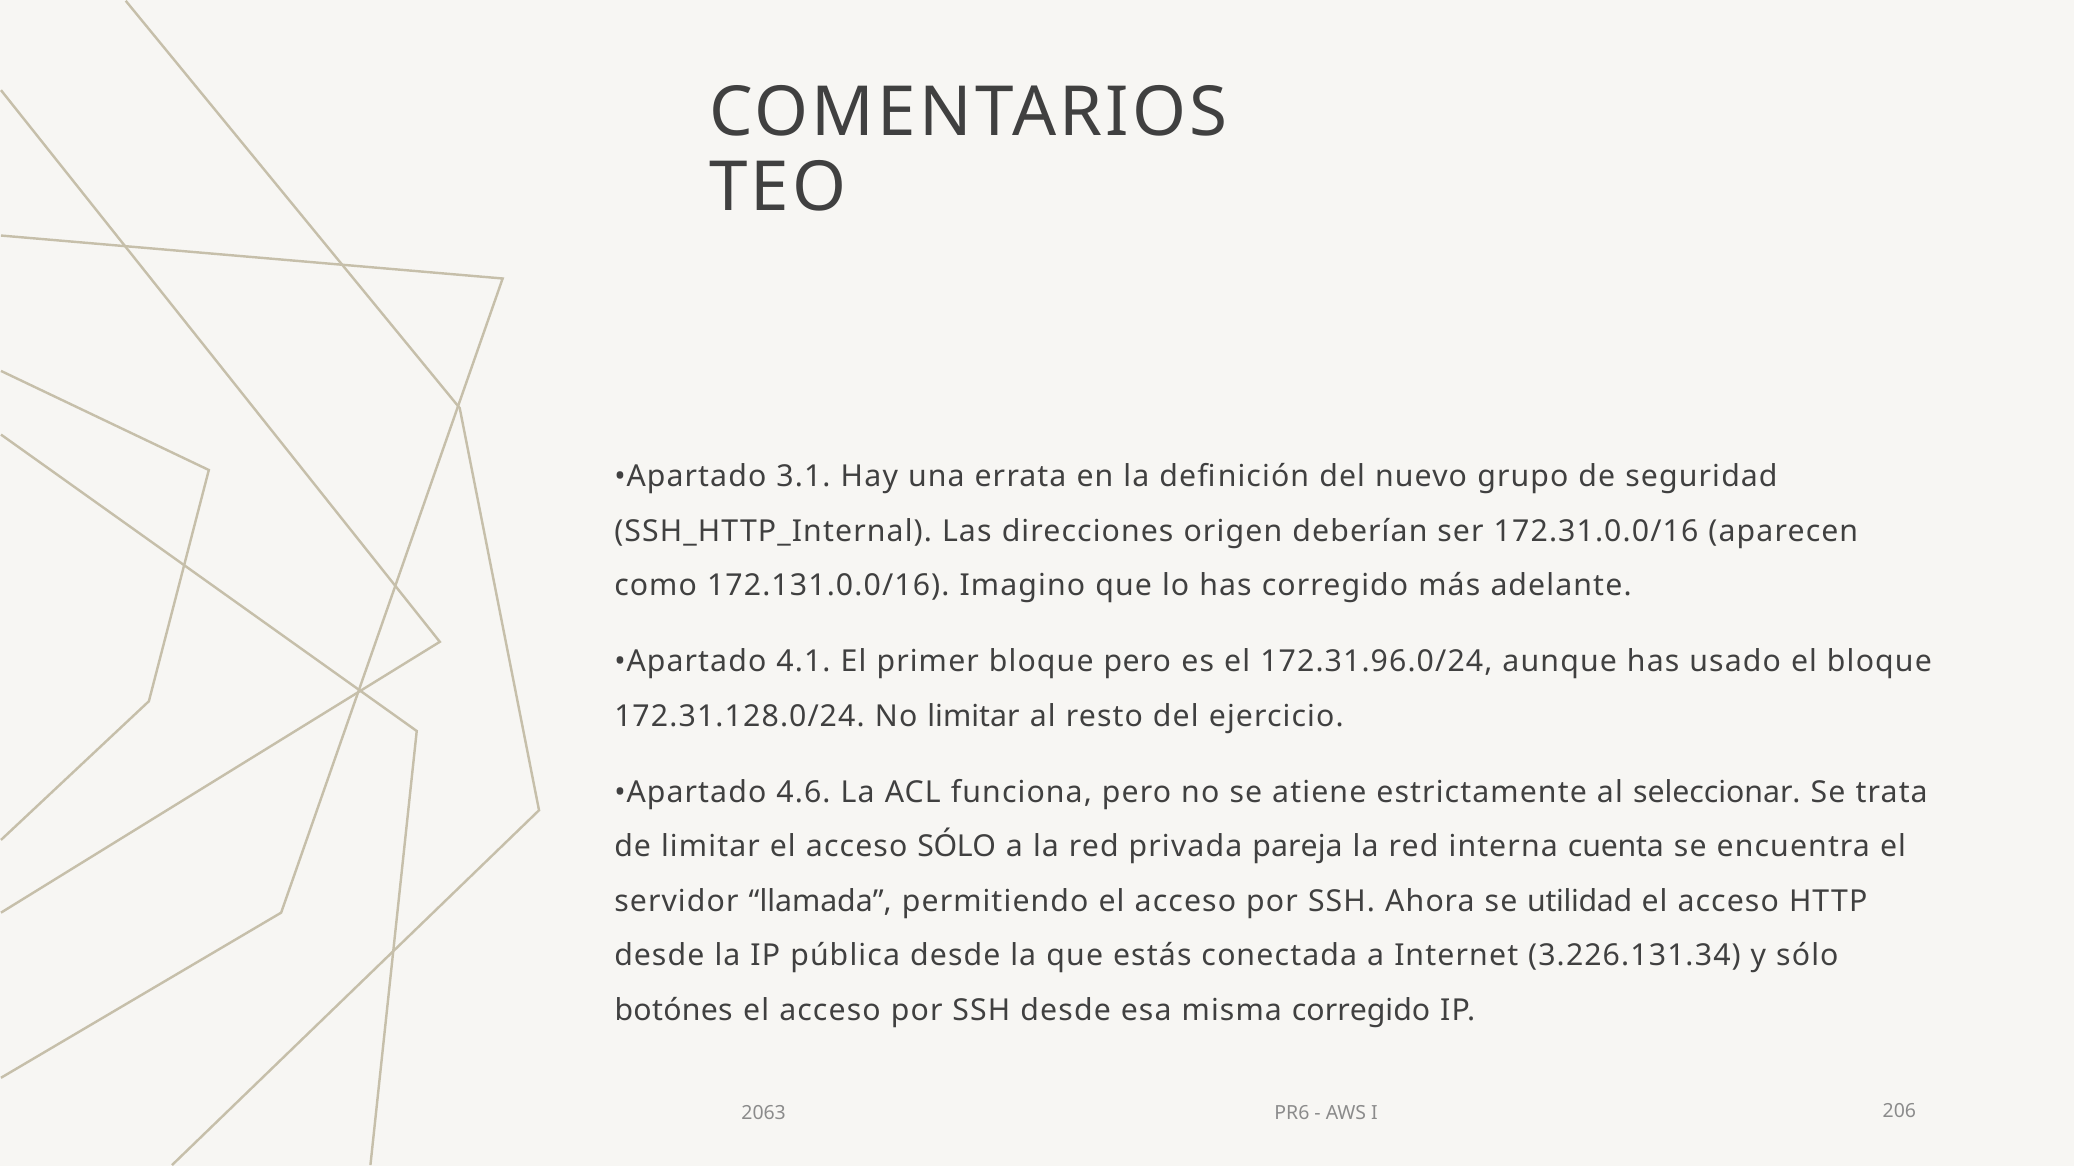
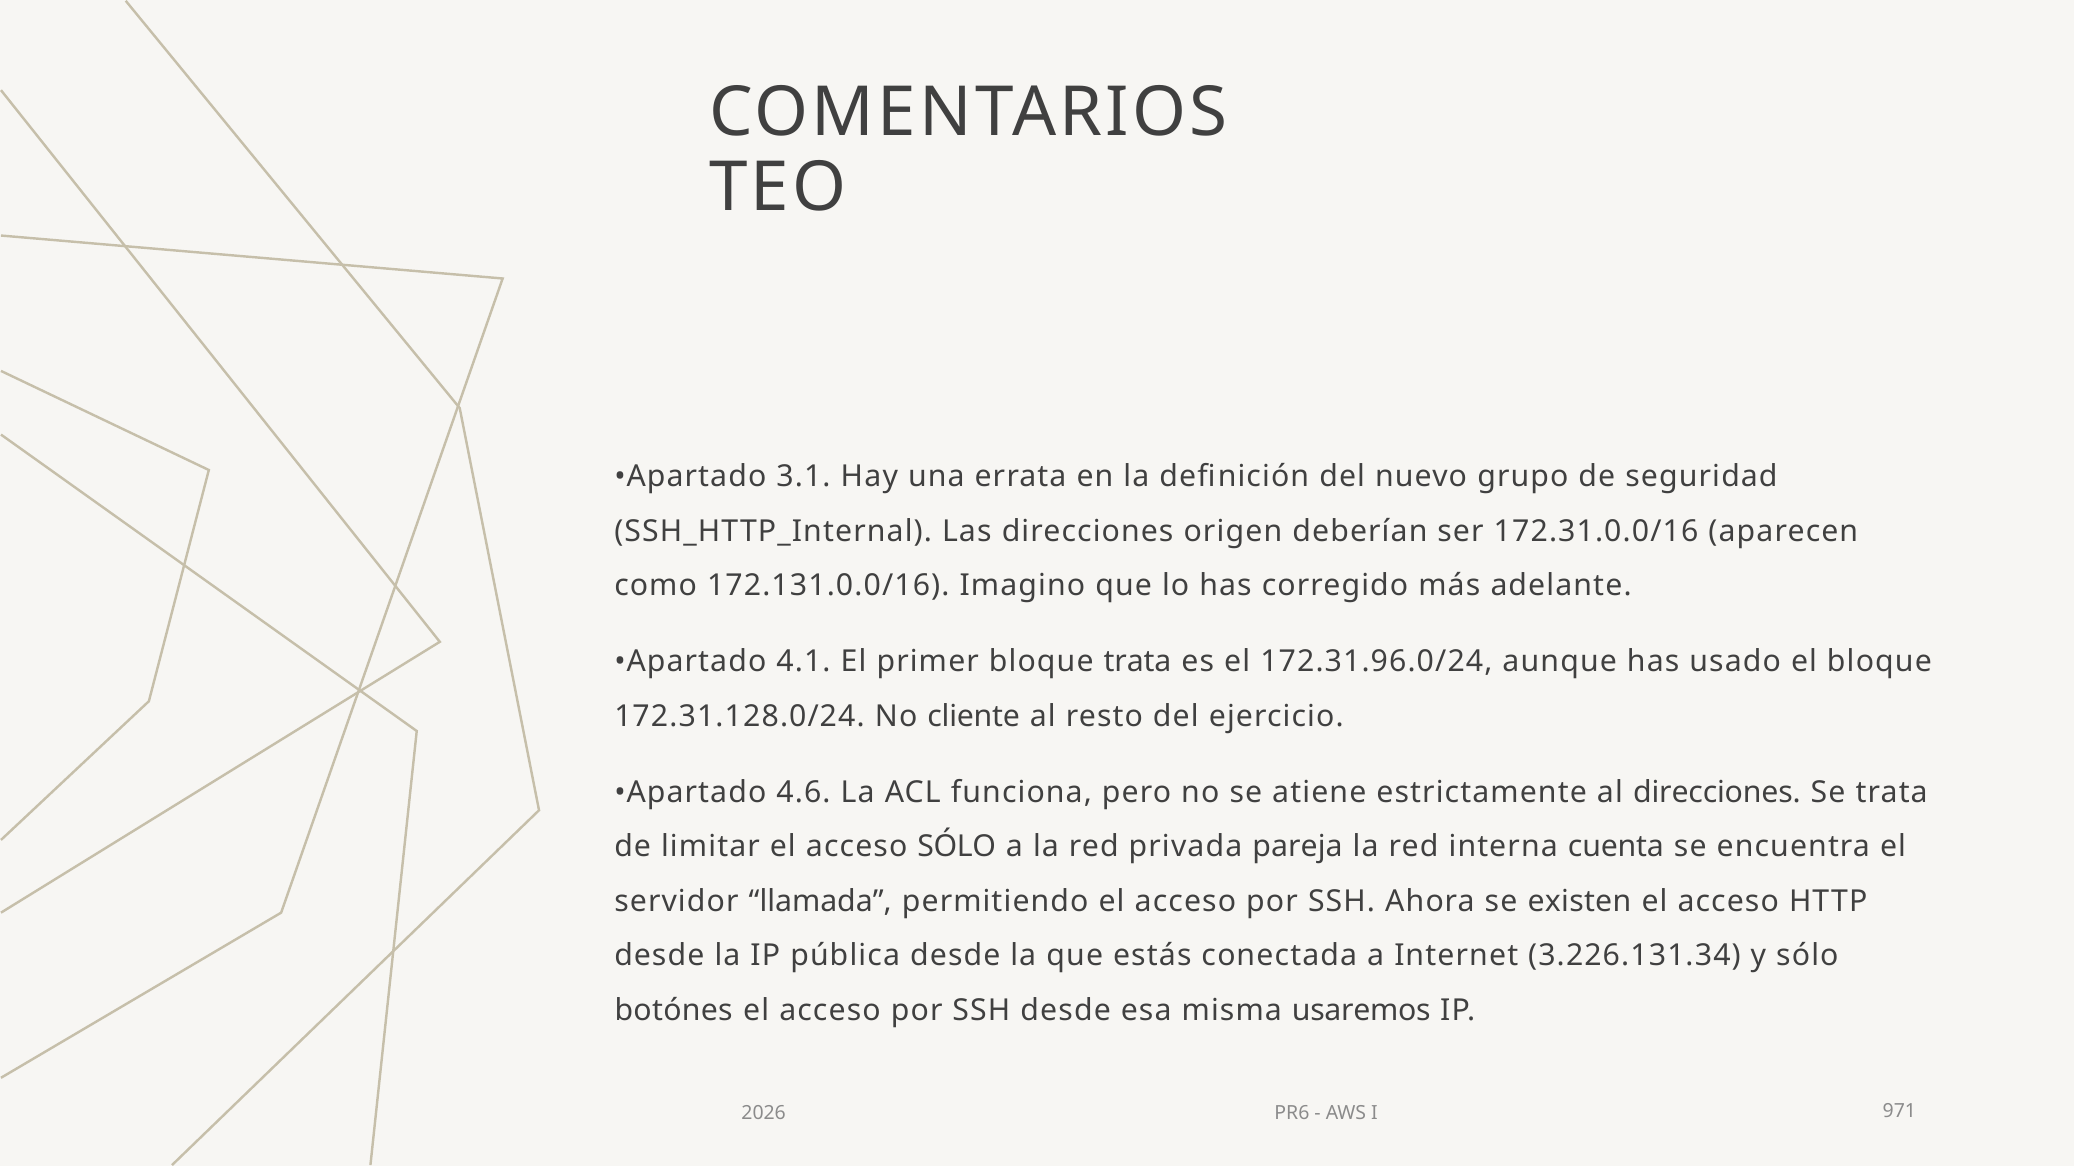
bloque pero: pero -> trata
No limitar: limitar -> cliente
al seleccionar: seleccionar -> direcciones
utilidad: utilidad -> existen
misma corregido: corregido -> usaremos
2063: 2063 -> 2026
206: 206 -> 971
